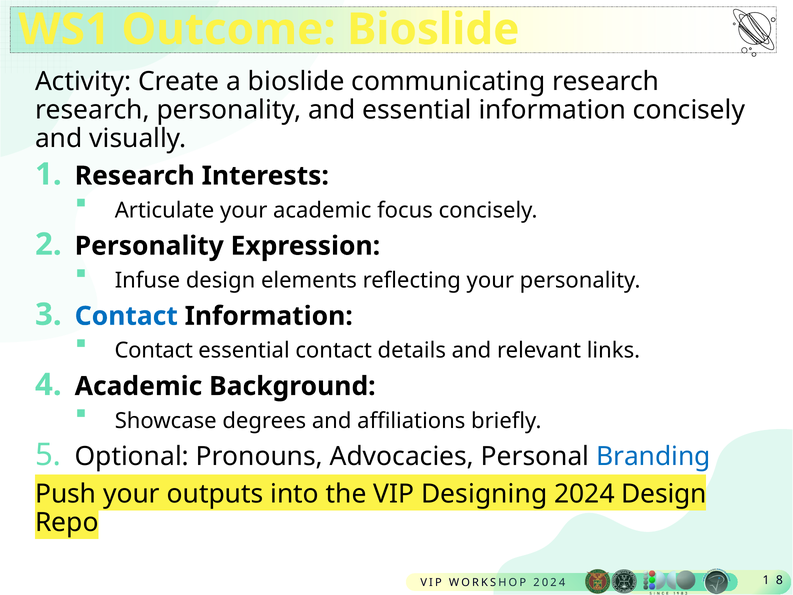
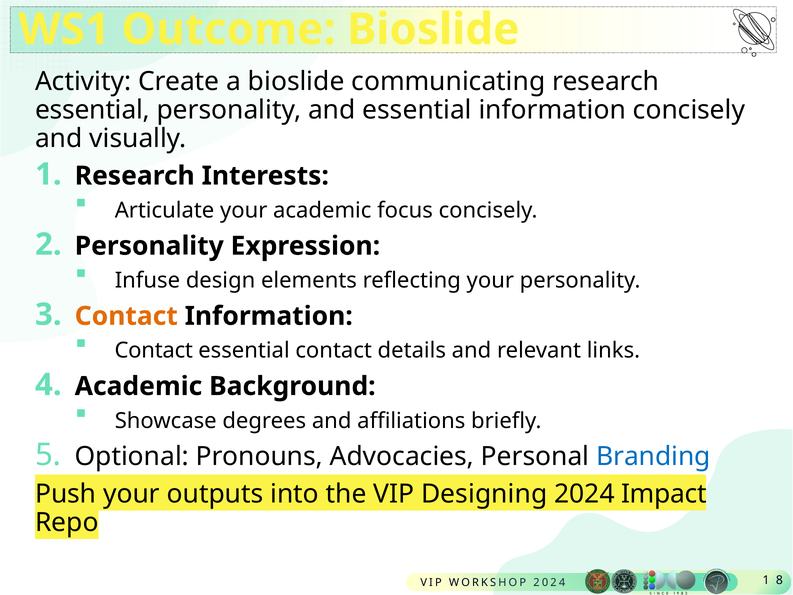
research at (92, 110): research -> essential
Contact at (126, 316) colour: blue -> orange
2024 Design: Design -> Impact
